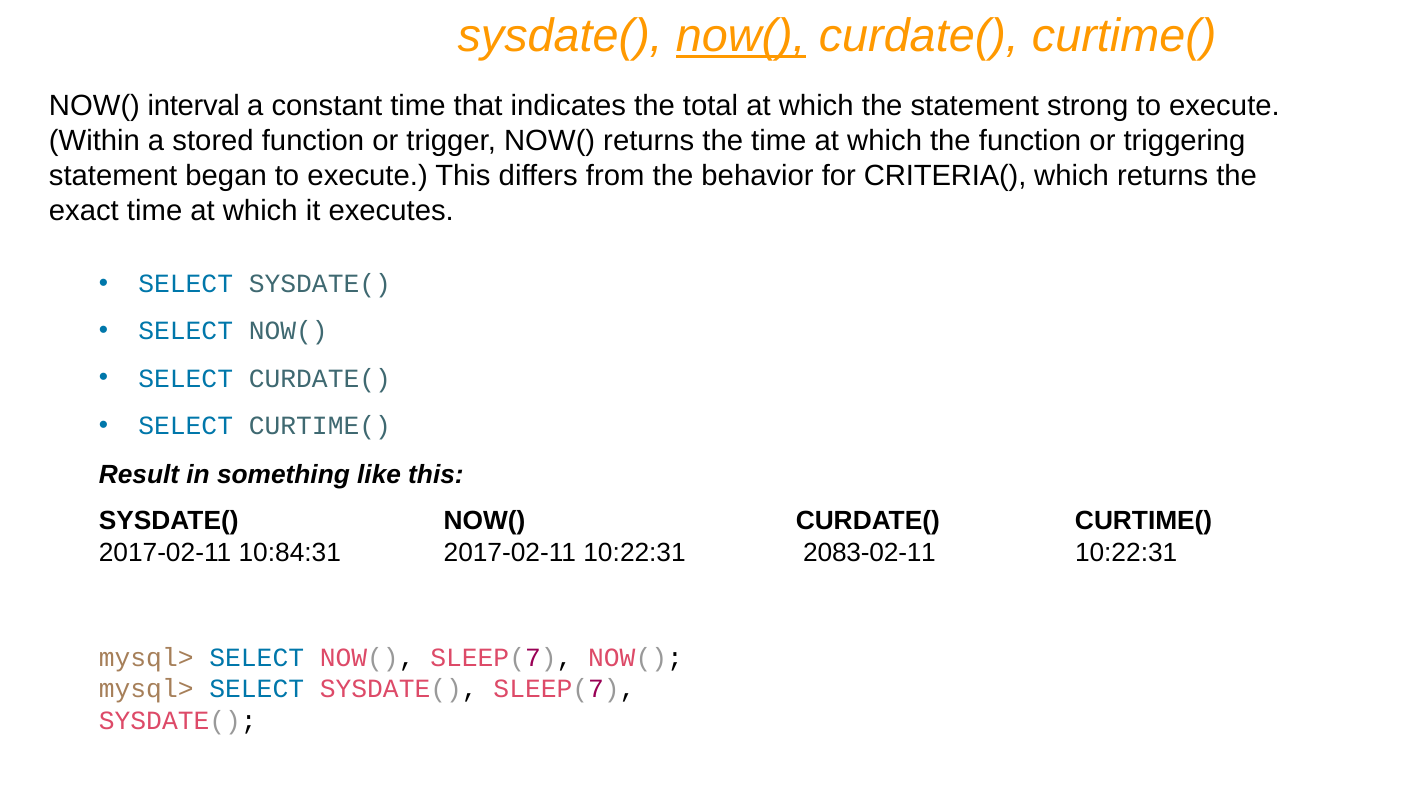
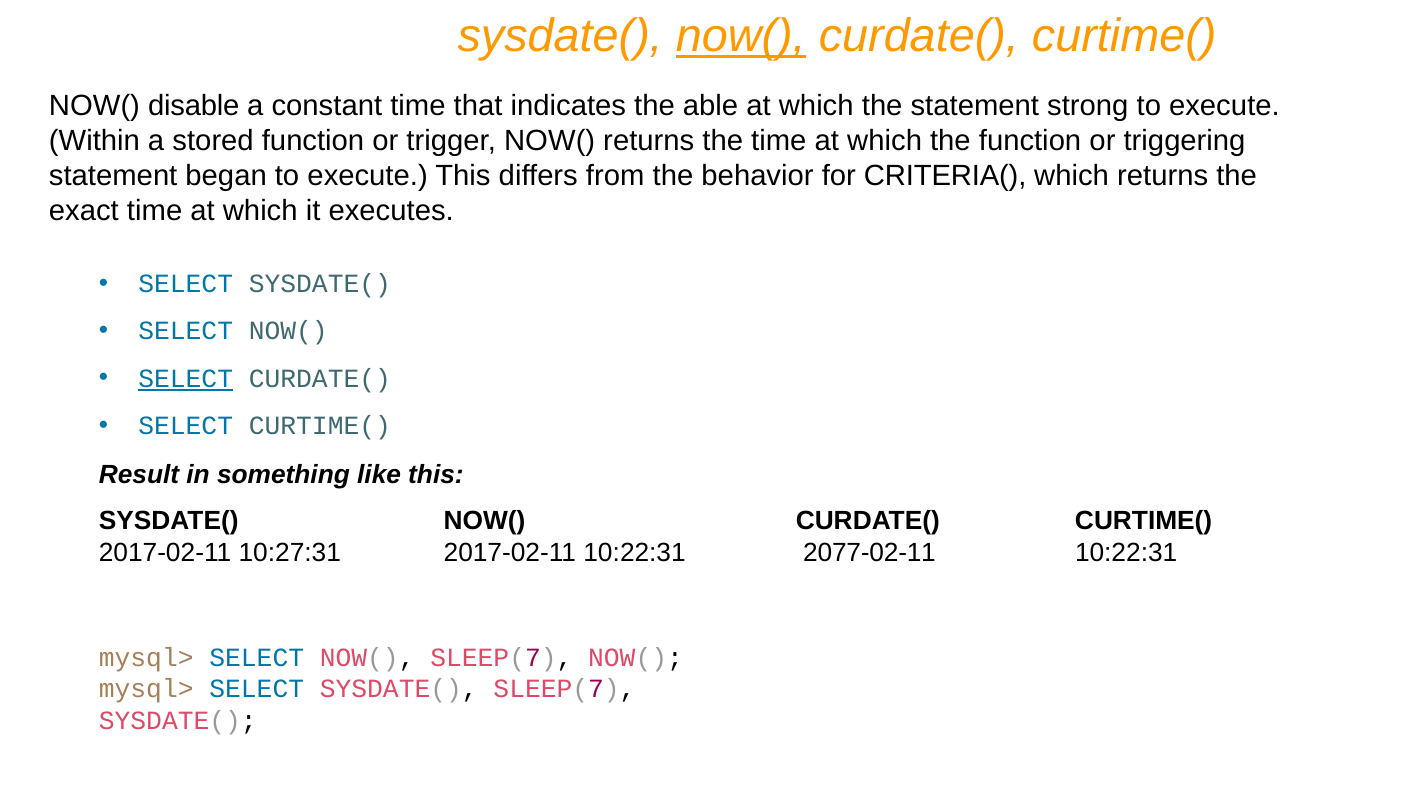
interval: interval -> disable
total: total -> able
SELECT at (186, 379) underline: none -> present
10:84:31: 10:84:31 -> 10:27:31
2083-02-11: 2083-02-11 -> 2077-02-11
